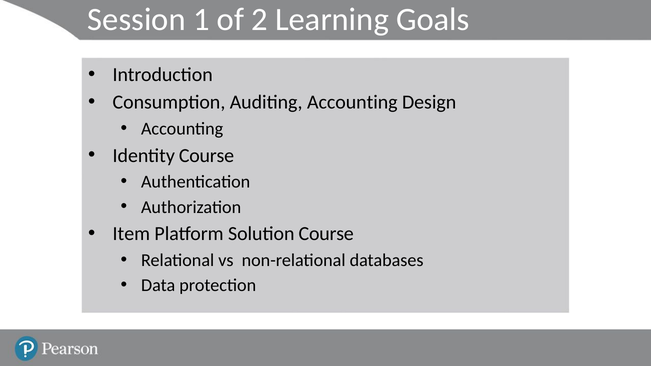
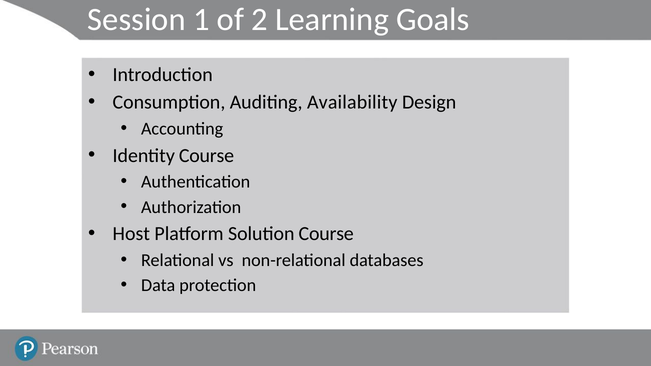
Auditing Accounting: Accounting -> Availability
Item: Item -> Host
